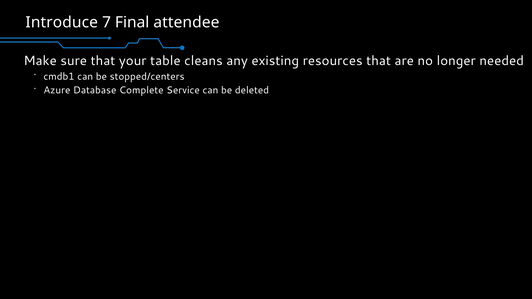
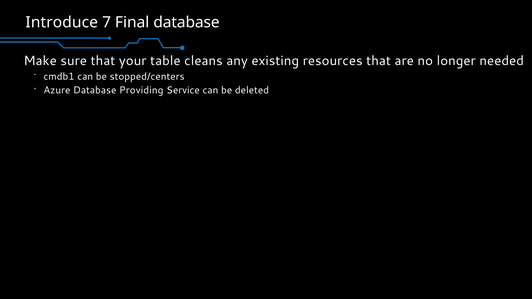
Final attendee: attendee -> database
Complete: Complete -> Providing
